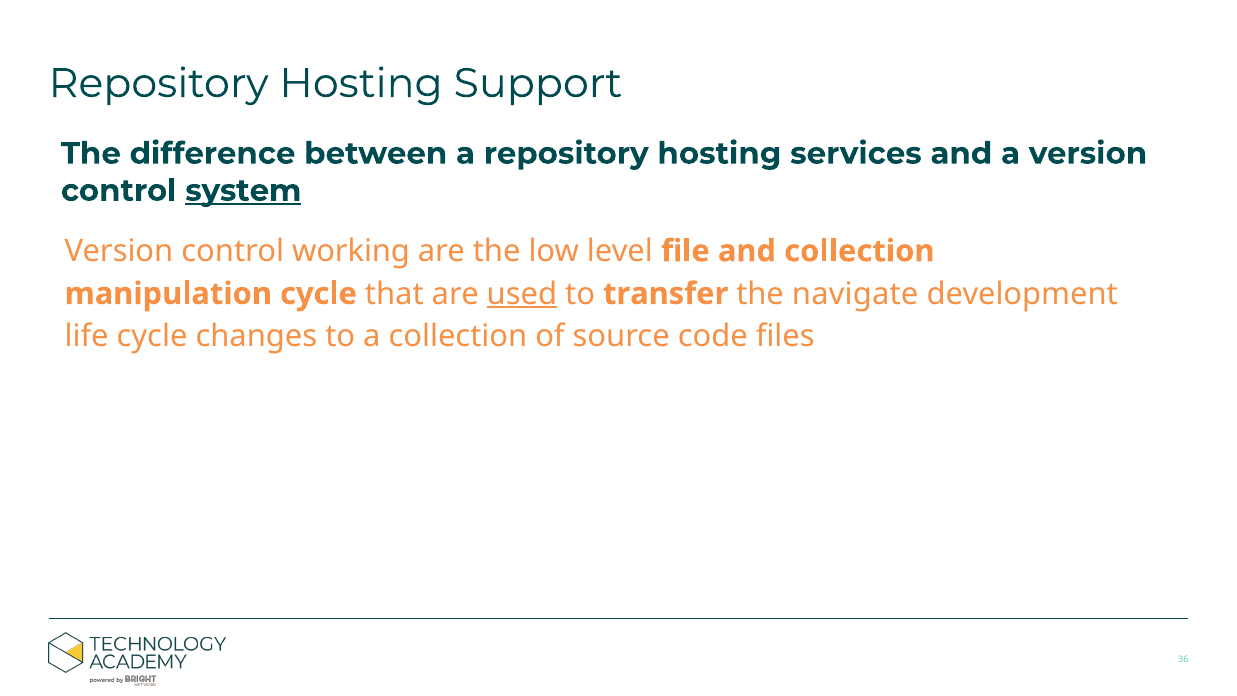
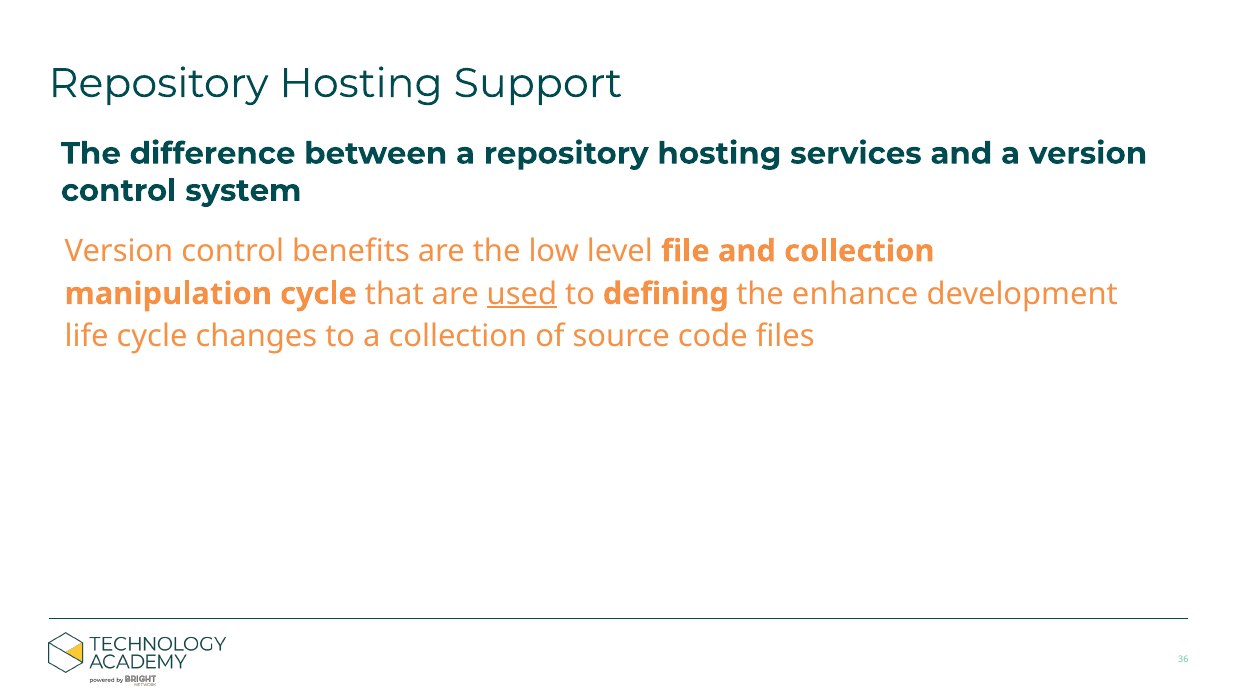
system underline: present -> none
working: working -> benefits
transfer: transfer -> defining
navigate: navigate -> enhance
